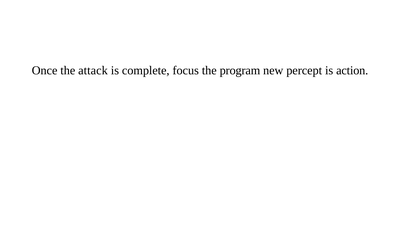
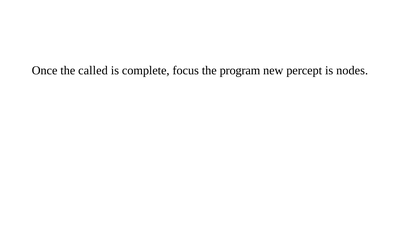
attack: attack -> called
action: action -> nodes
